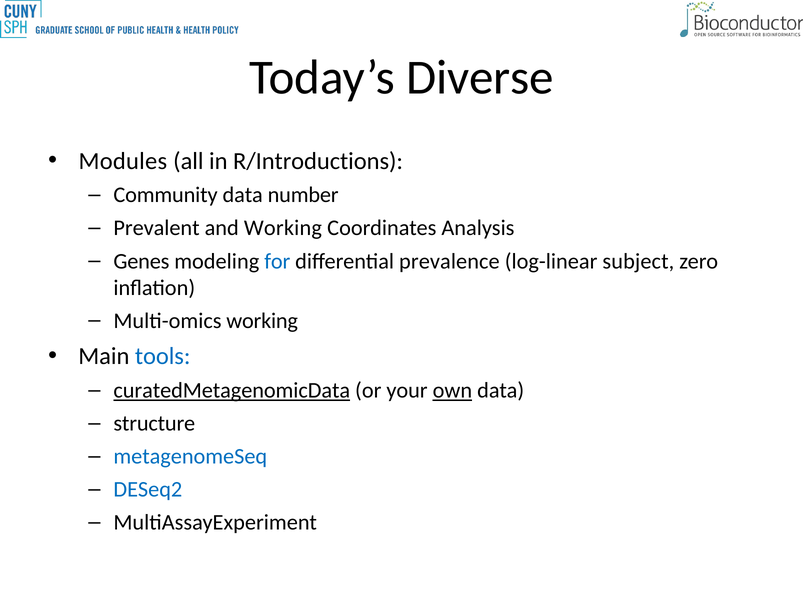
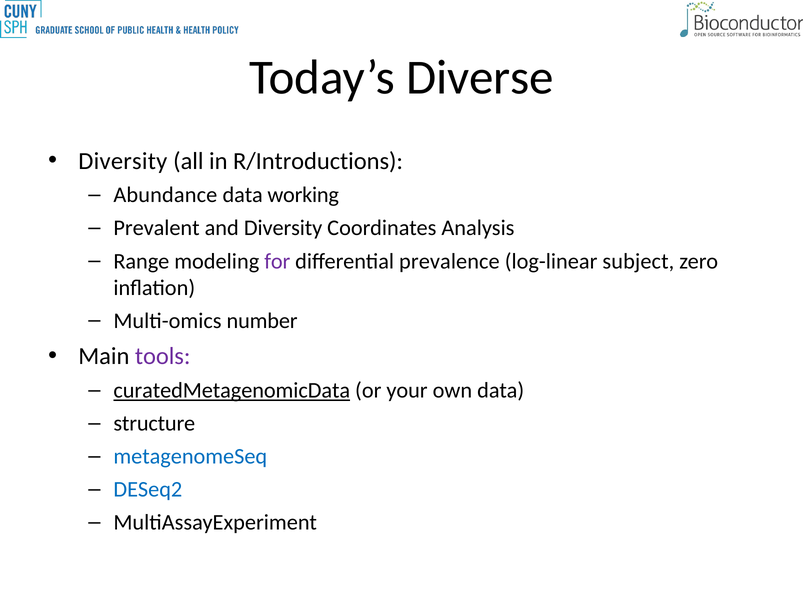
Modules at (123, 161): Modules -> Diversity
Community: Community -> Abundance
number: number -> working
and Working: Working -> Diversity
Genes: Genes -> Range
for colour: blue -> purple
Multi-omics working: working -> number
tools colour: blue -> purple
own underline: present -> none
